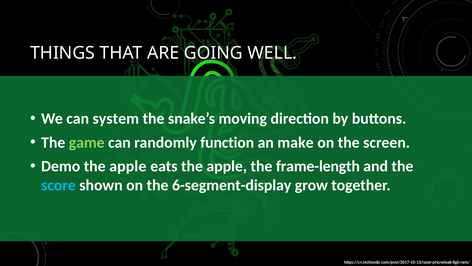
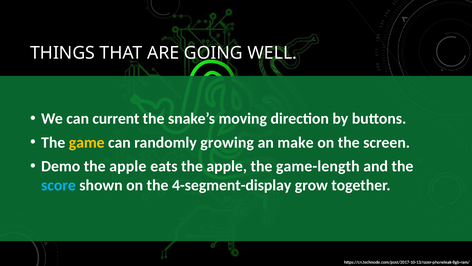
system: system -> current
game colour: light green -> yellow
function: function -> growing
frame-length: frame-length -> game-length
6-segment-display: 6-segment-display -> 4-segment-display
